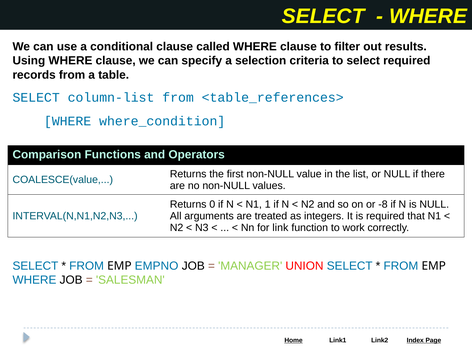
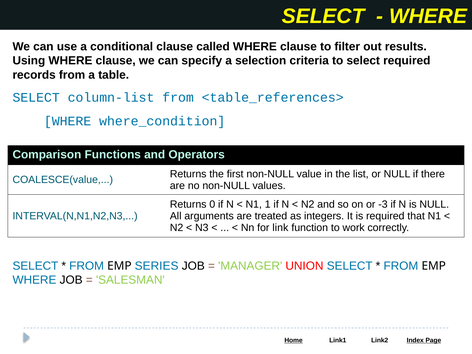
-8: -8 -> -3
EMPNO: EMPNO -> SERIES
